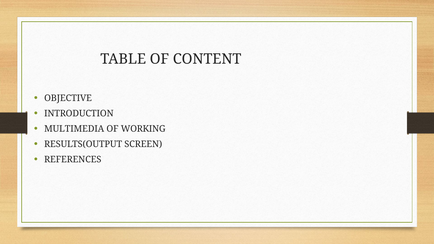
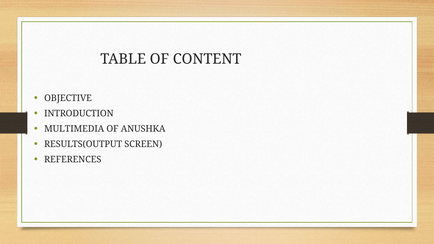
WORKING: WORKING -> ANUSHKA
